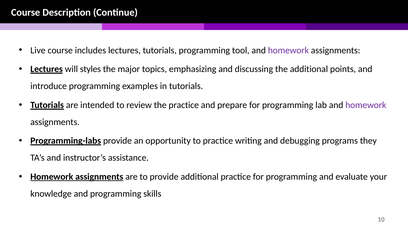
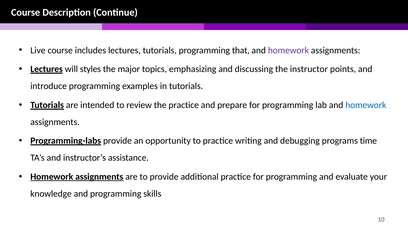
tool: tool -> that
the additional: additional -> instructor
homework at (366, 105) colour: purple -> blue
they: they -> time
